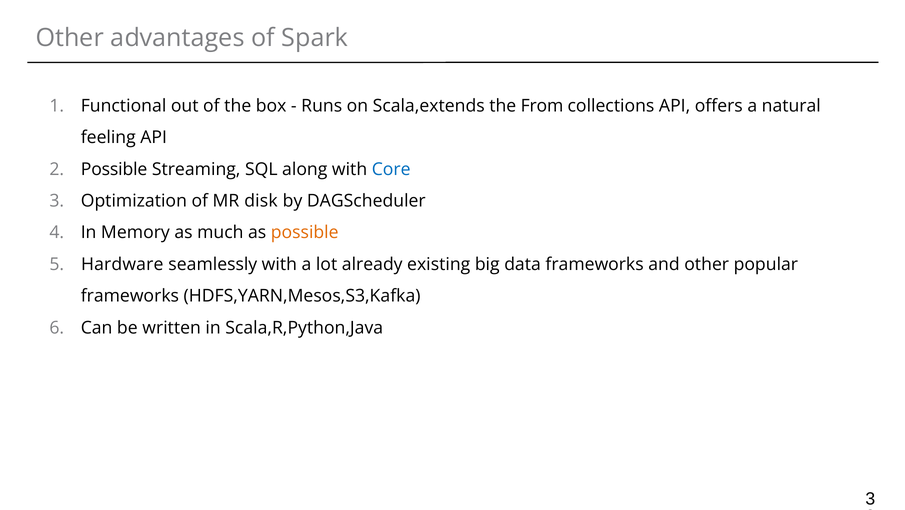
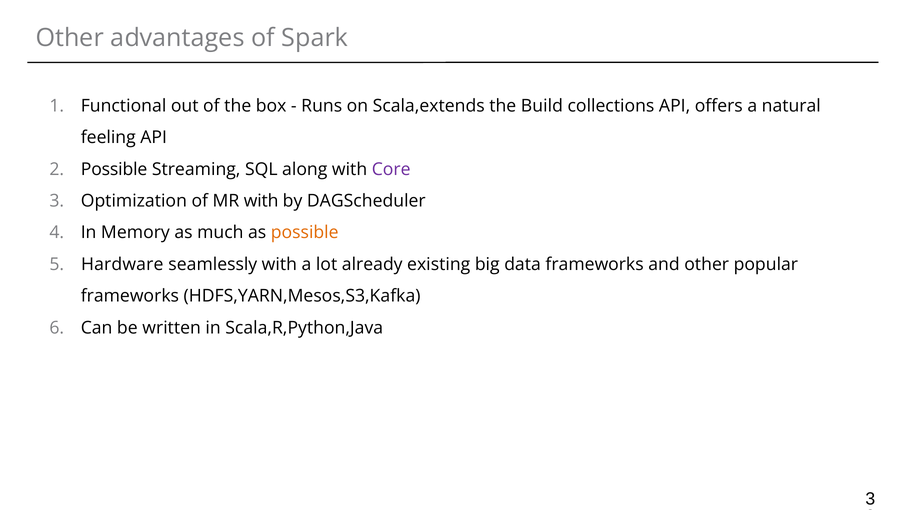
From: From -> Build
Core colour: blue -> purple
MR disk: disk -> with
